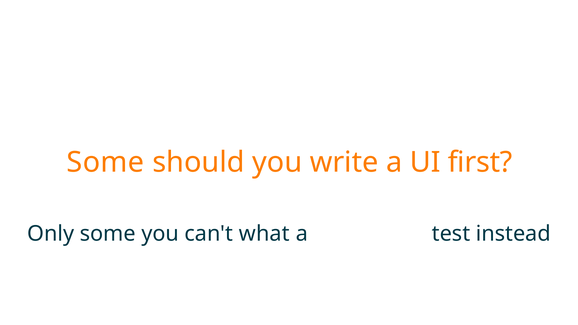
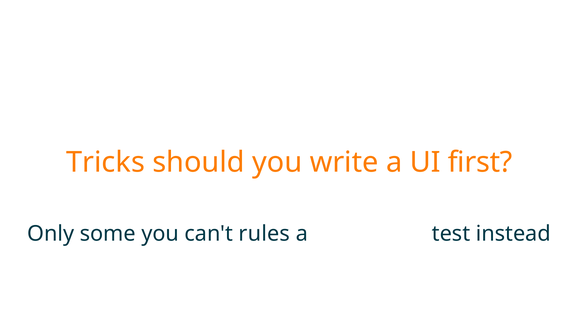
Some at (105, 162): Some -> Tricks
what: what -> rules
